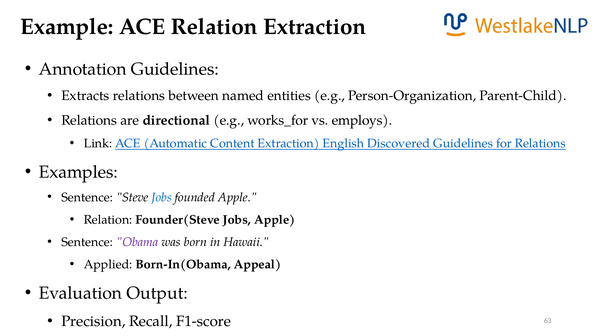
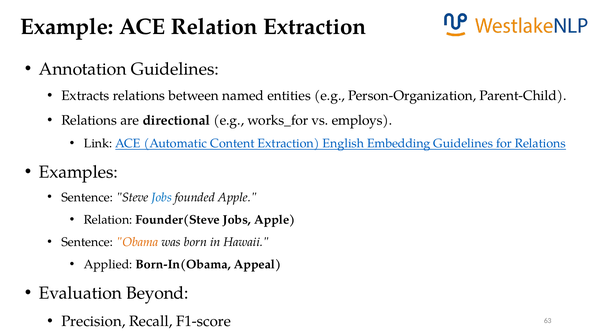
Discovered: Discovered -> Embedding
Obama colour: purple -> orange
Output: Output -> Beyond
